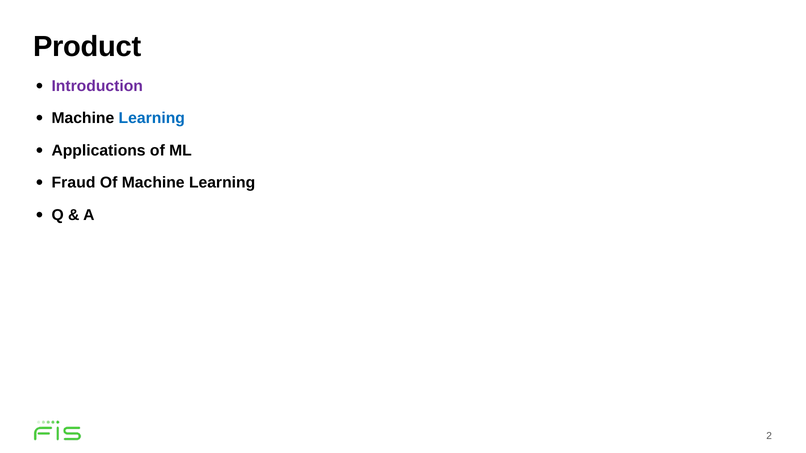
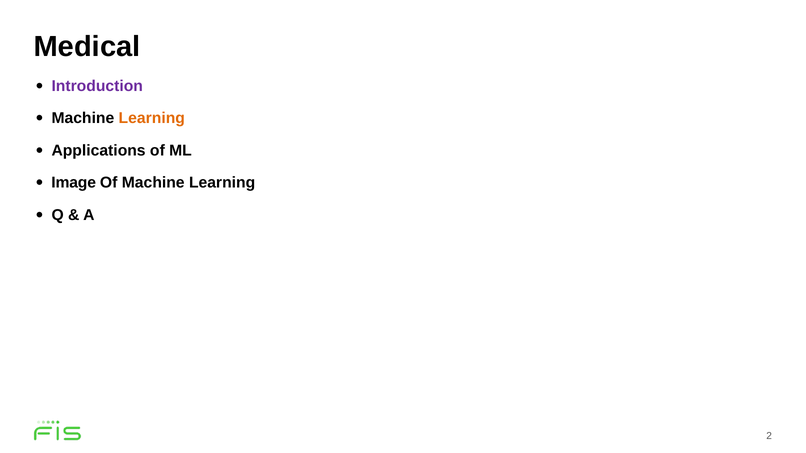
Product: Product -> Medical
Learning at (152, 118) colour: blue -> orange
Fraud: Fraud -> Image
